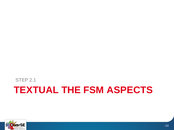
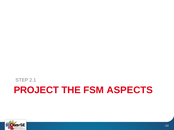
TEXTUAL: TEXTUAL -> PROJECT
